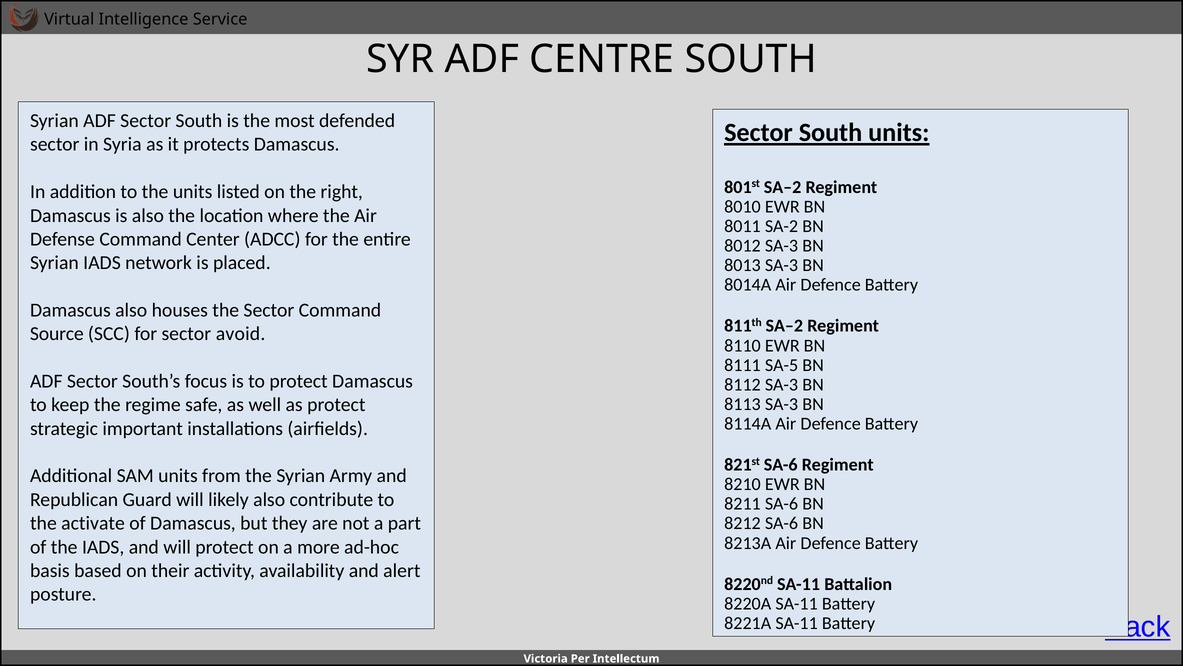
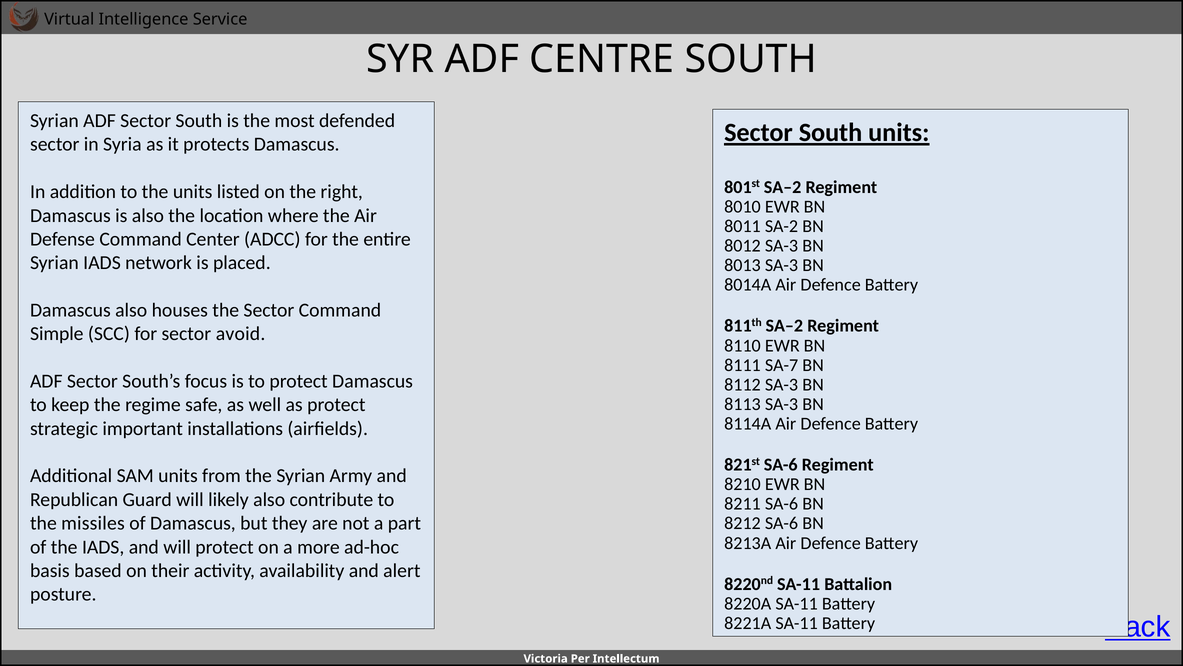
Source: Source -> Simple
SA-5: SA-5 -> SA-7
activate: activate -> missiles
